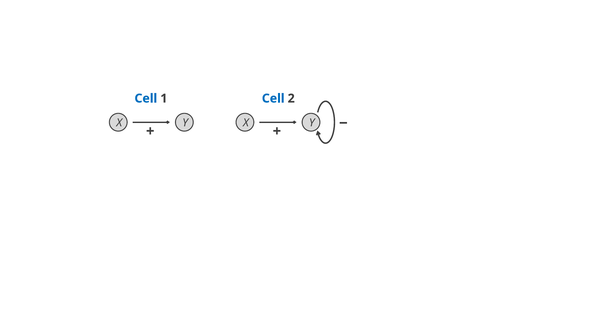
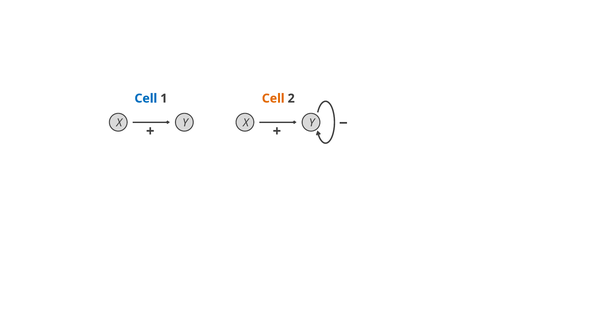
Cell at (273, 98) colour: blue -> orange
